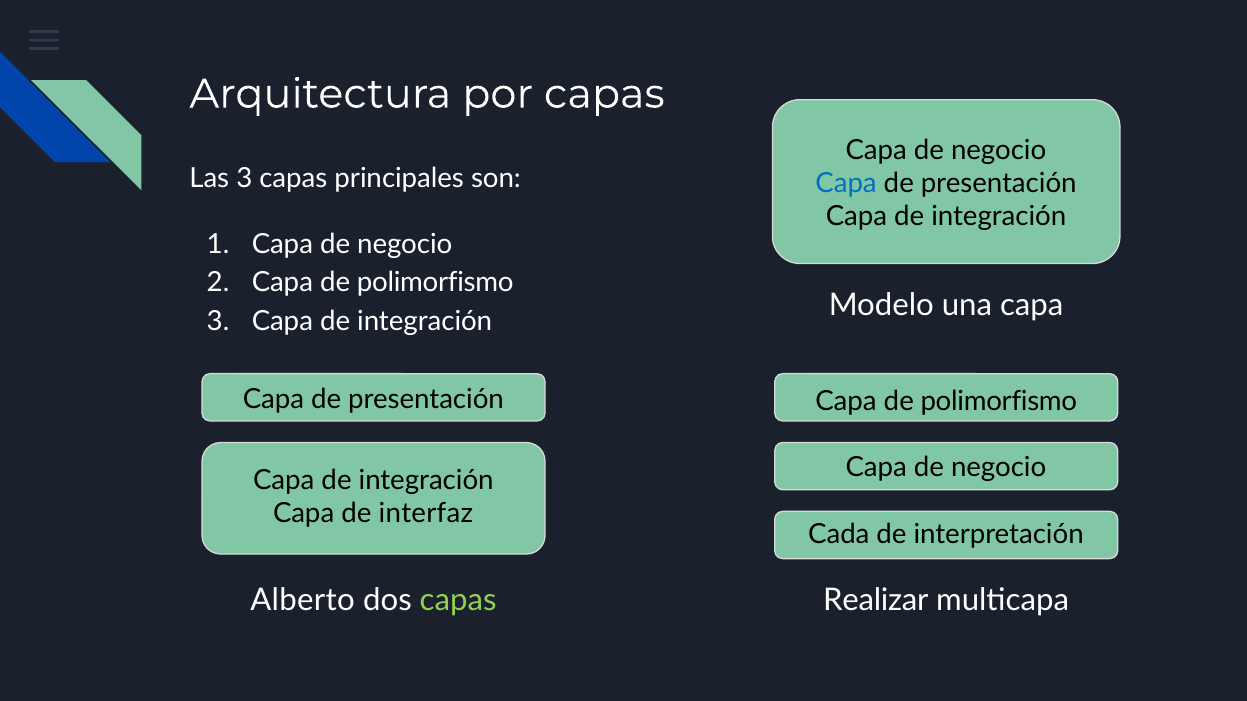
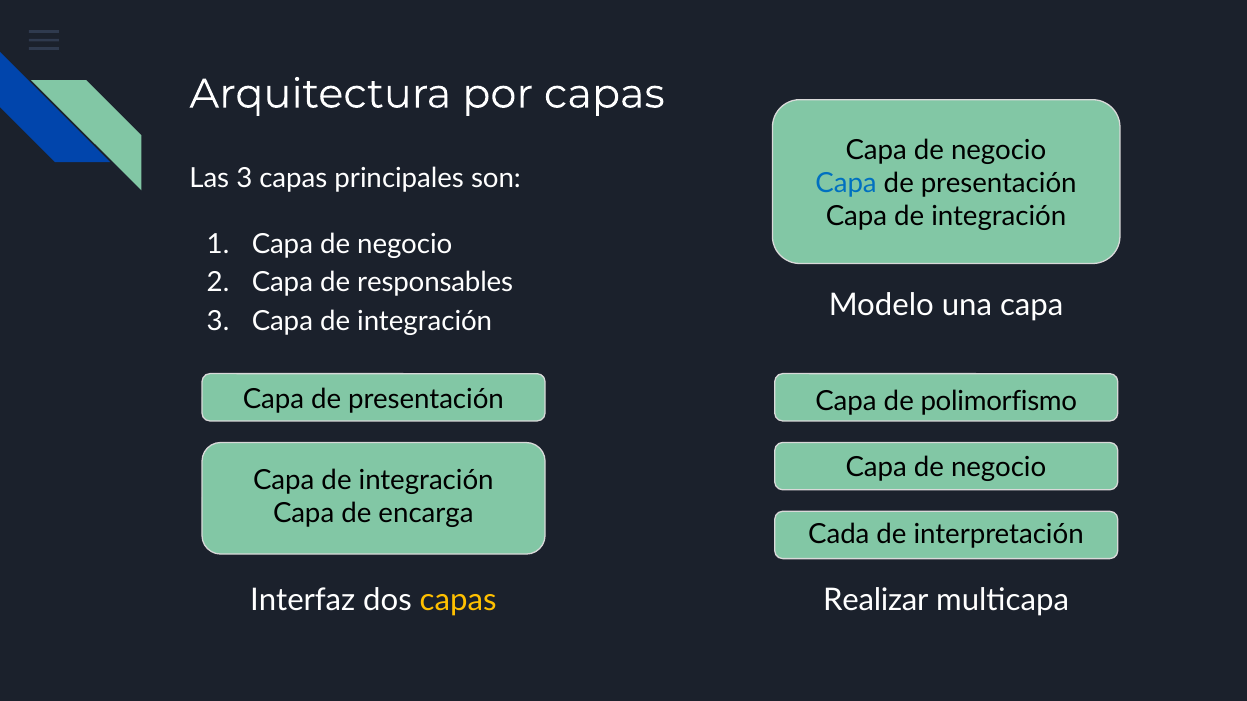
polimorfismo at (435, 283): polimorfismo -> responsables
interfaz: interfaz -> encarga
Alberto: Alberto -> Interfaz
capas at (458, 600) colour: light green -> yellow
